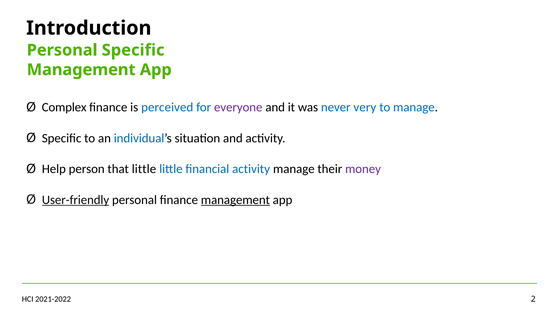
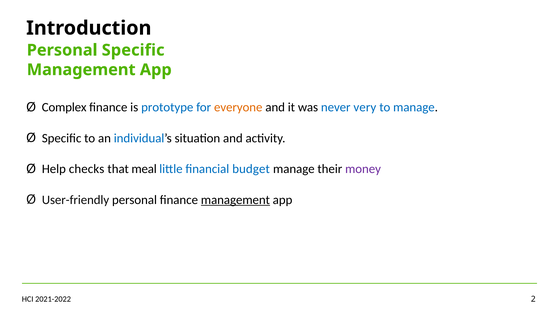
perceived: perceived -> prototype
everyone colour: purple -> orange
person: person -> checks
that little: little -> meal
financial activity: activity -> budget
User-friendly underline: present -> none
